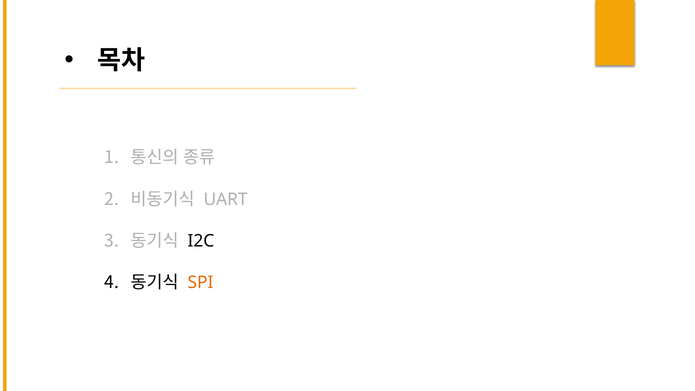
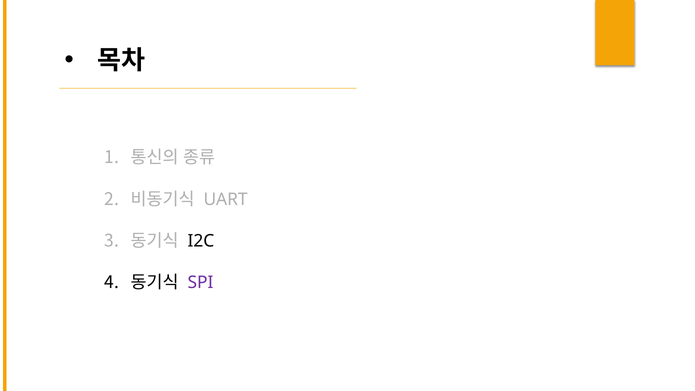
SPI colour: orange -> purple
